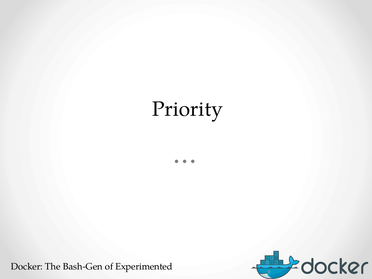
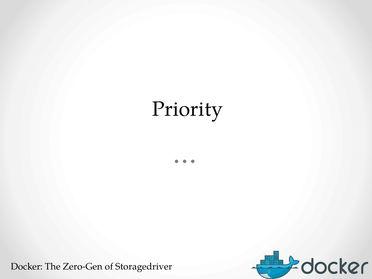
Bash-Gen: Bash-Gen -> Zero-Gen
Experimented: Experimented -> Storagedriver
